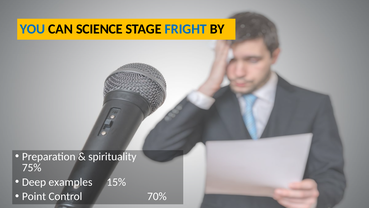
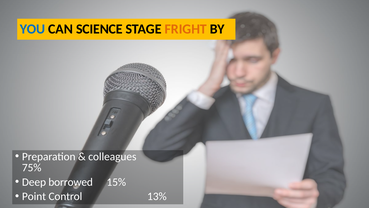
FRIGHT colour: blue -> orange
spirituality: spirituality -> colleagues
examples: examples -> borrowed
70%: 70% -> 13%
